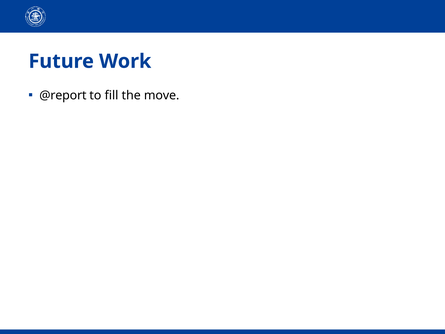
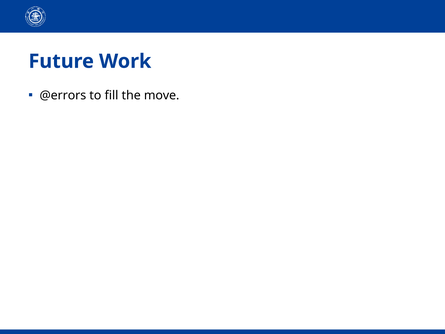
@report: @report -> @errors
